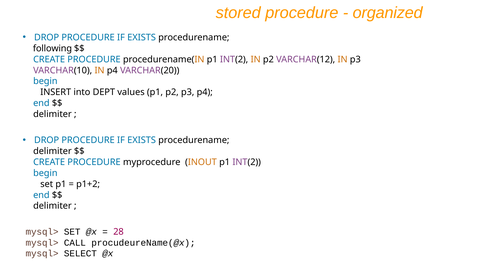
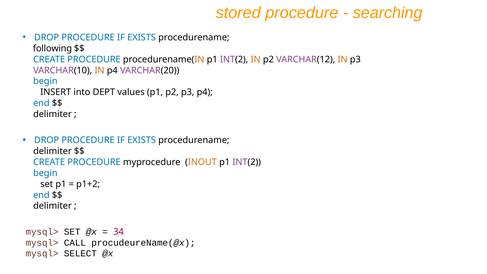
organized: organized -> searching
28: 28 -> 34
